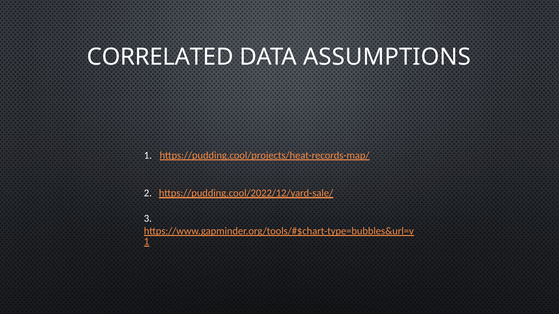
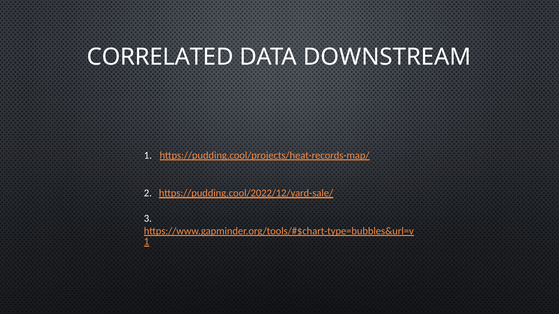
ASSUMPTIONS: ASSUMPTIONS -> DOWNSTREAM
